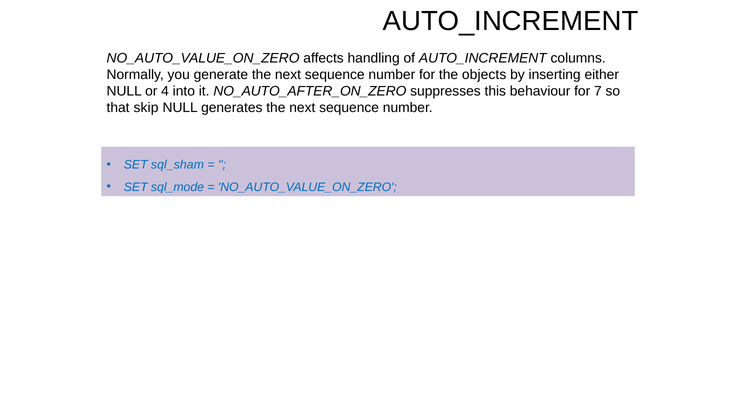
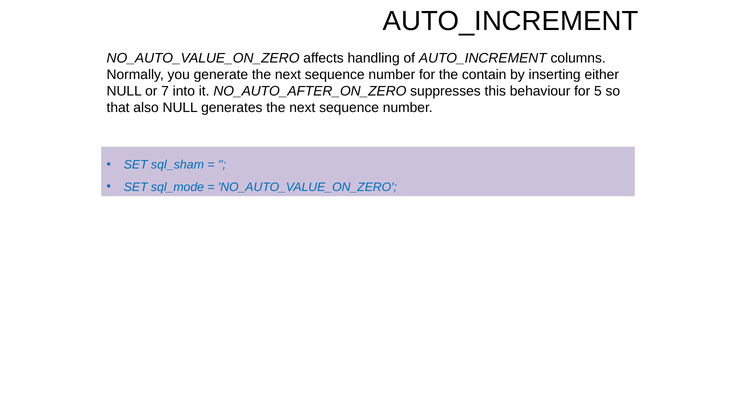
objects: objects -> contain
4: 4 -> 7
7: 7 -> 5
skip: skip -> also
